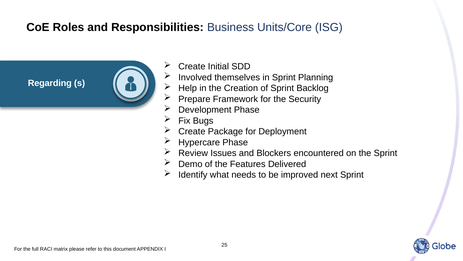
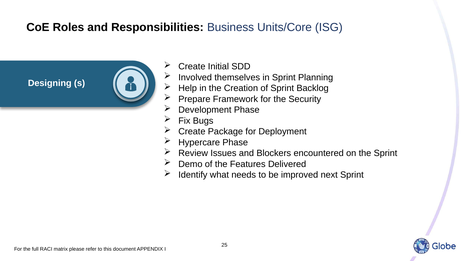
Regarding: Regarding -> Designing
